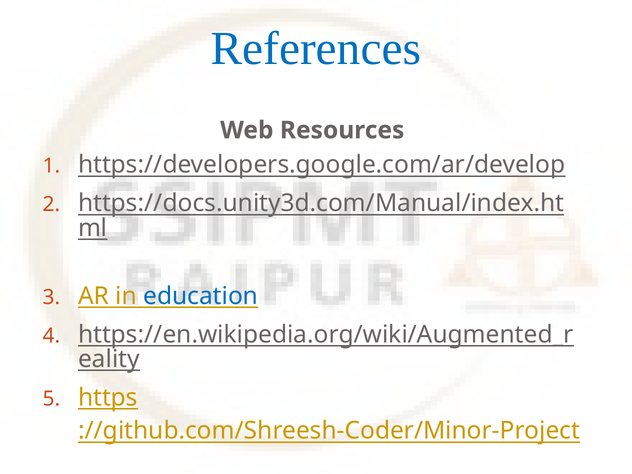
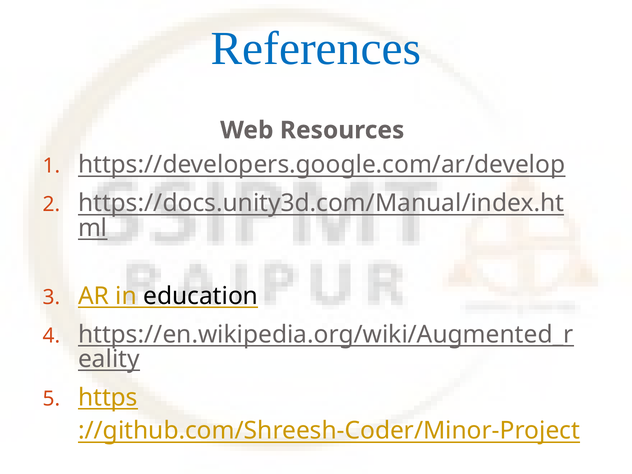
education colour: blue -> black
